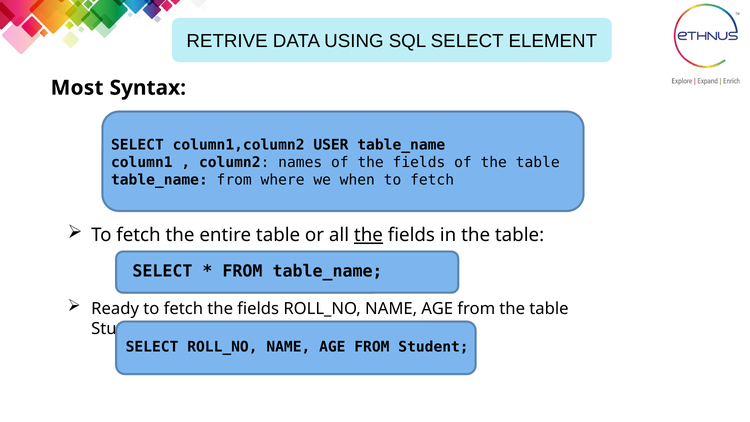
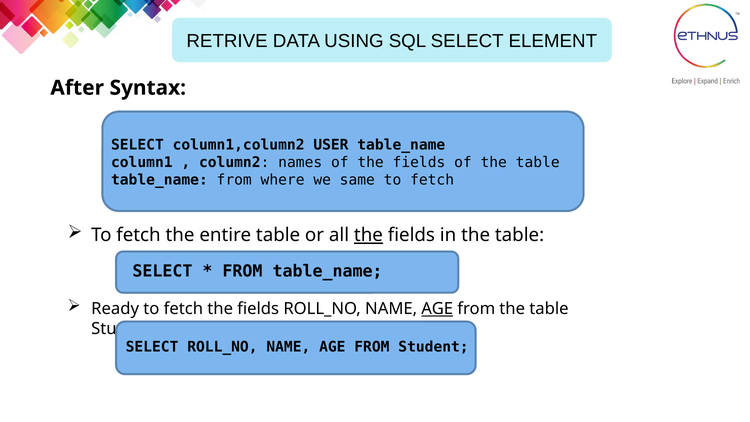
Most: Most -> After
when: when -> same
AGE at (437, 309) underline: none -> present
